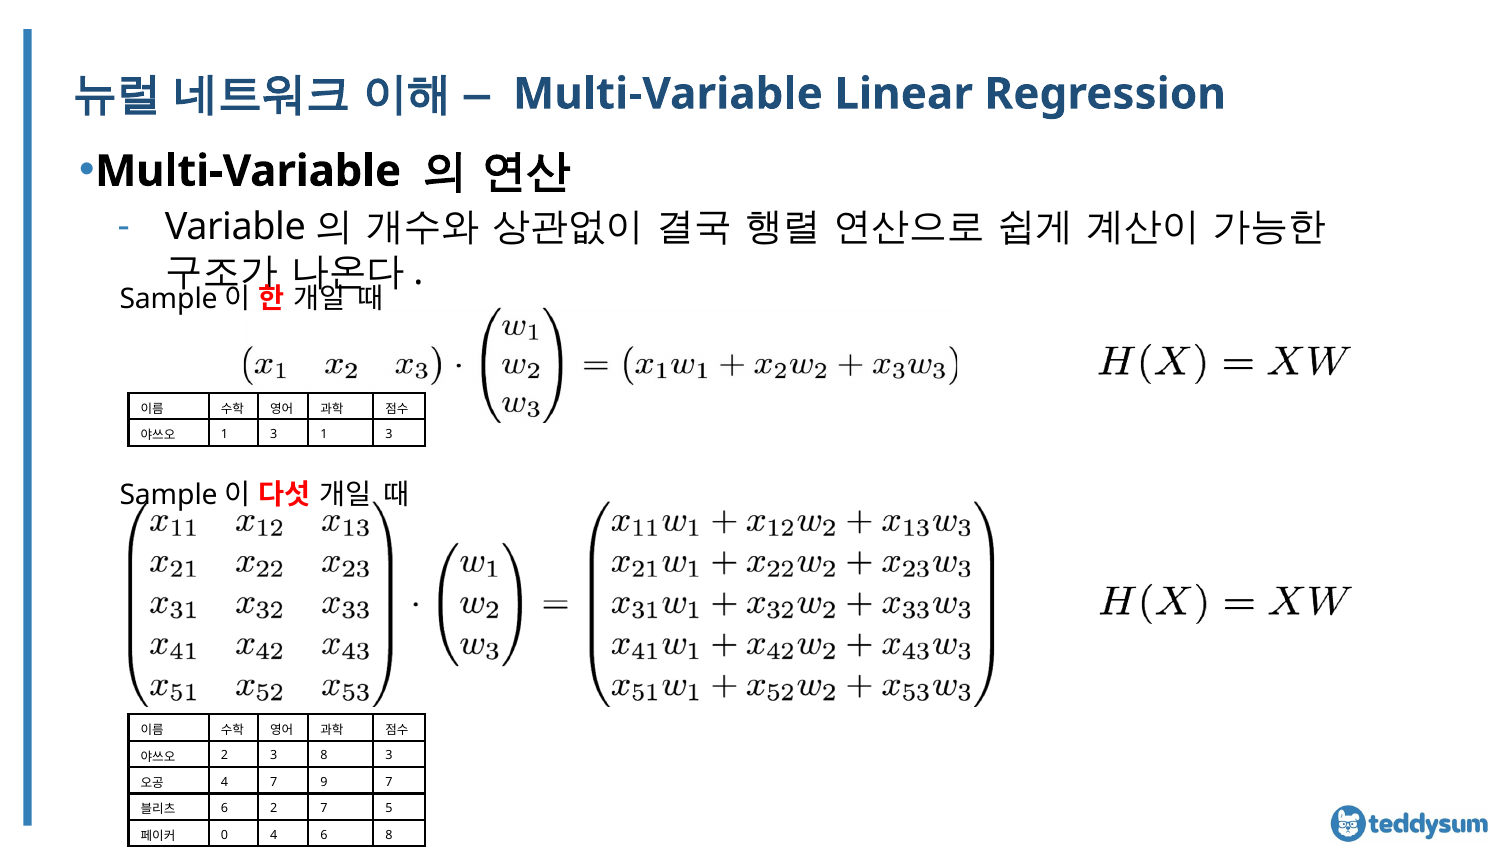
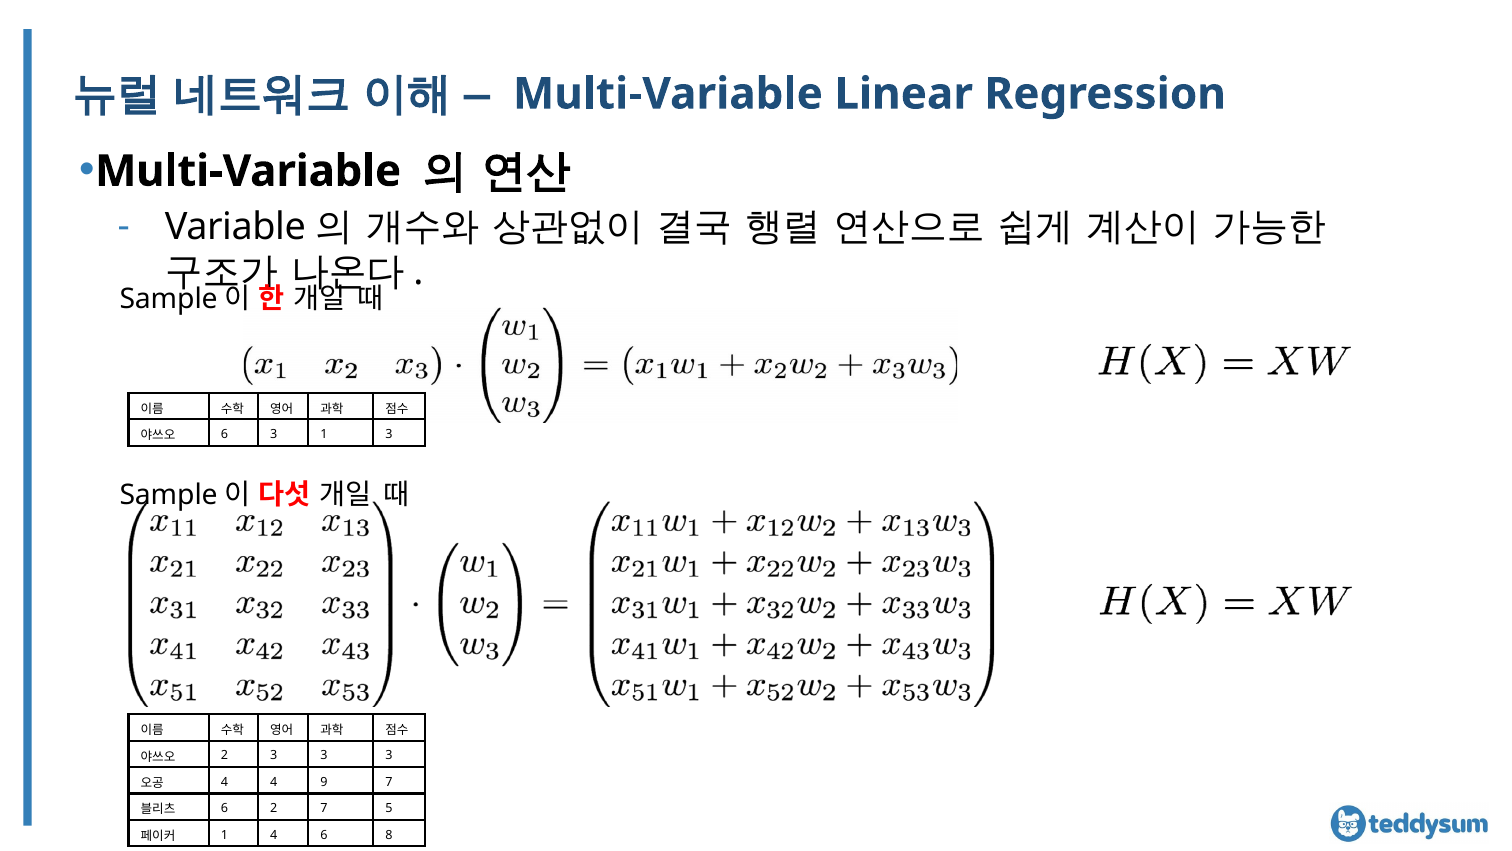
1 at (224, 434): 1 -> 6
2 3 8: 8 -> 3
4 7: 7 -> 4
0 at (224, 835): 0 -> 1
